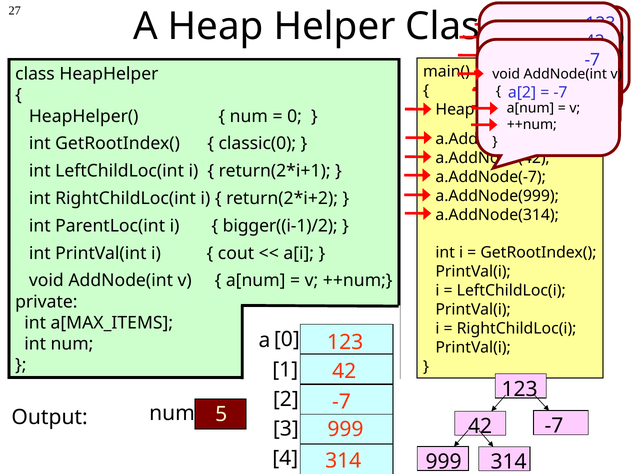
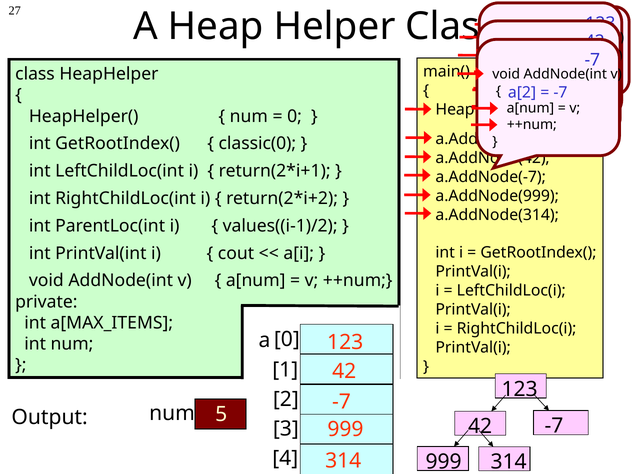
bigger((i-1)/2: bigger((i-1)/2 -> values((i-1)/2
